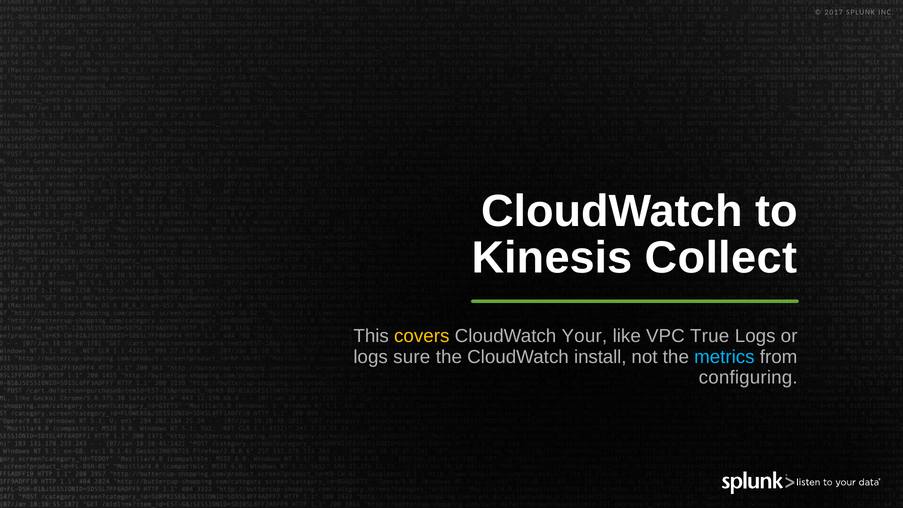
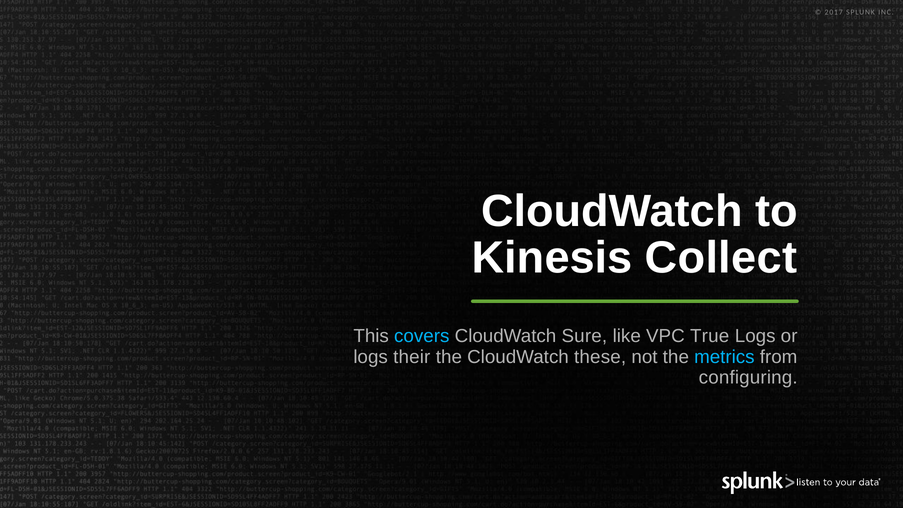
covers colour: yellow -> light blue
Your: Your -> Sure
sure: sure -> their
install: install -> these
